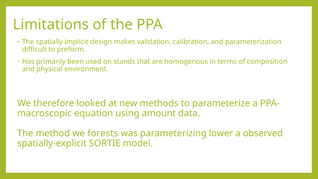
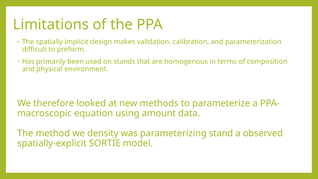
forests: forests -> density
lower: lower -> stand
